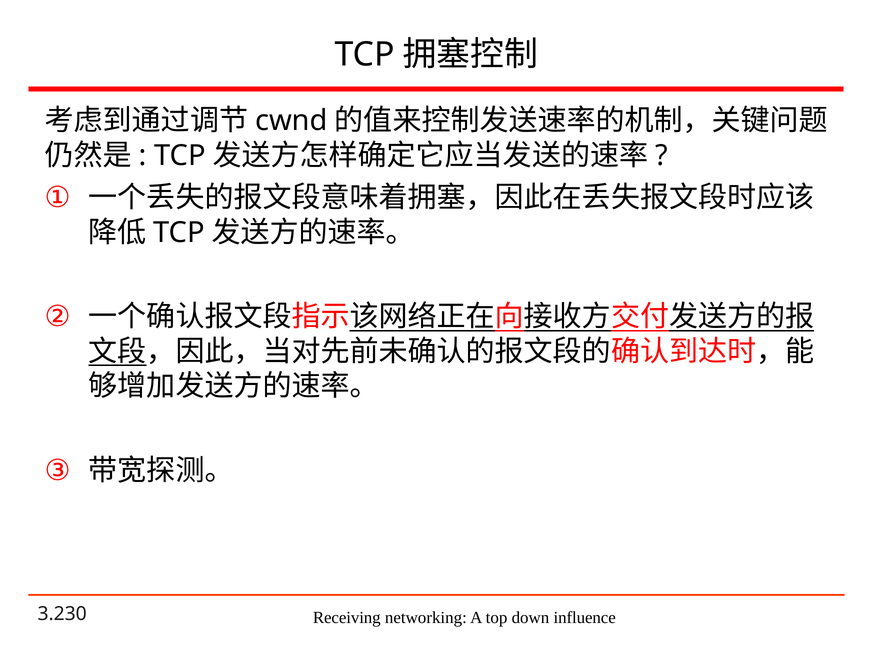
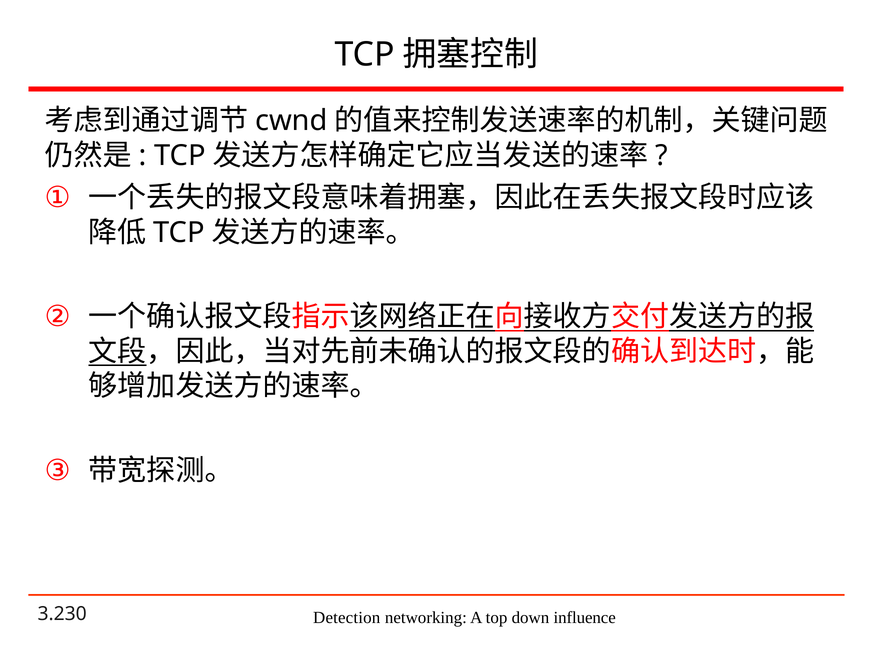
Receiving: Receiving -> Detection
